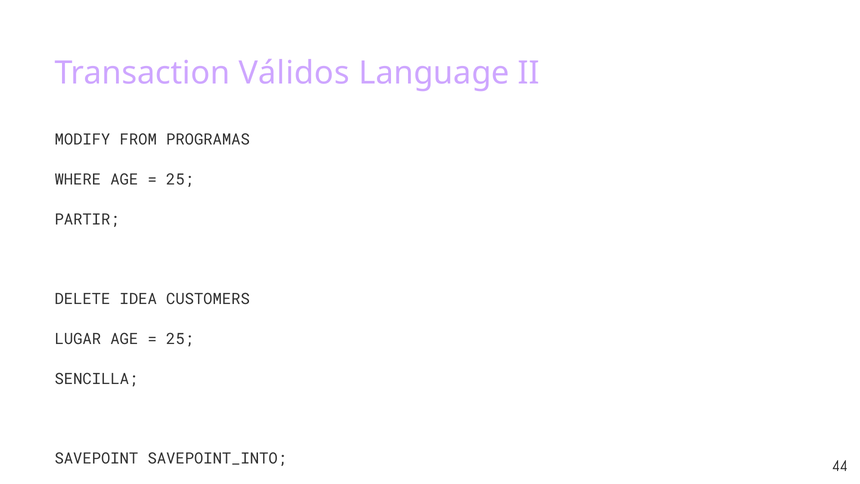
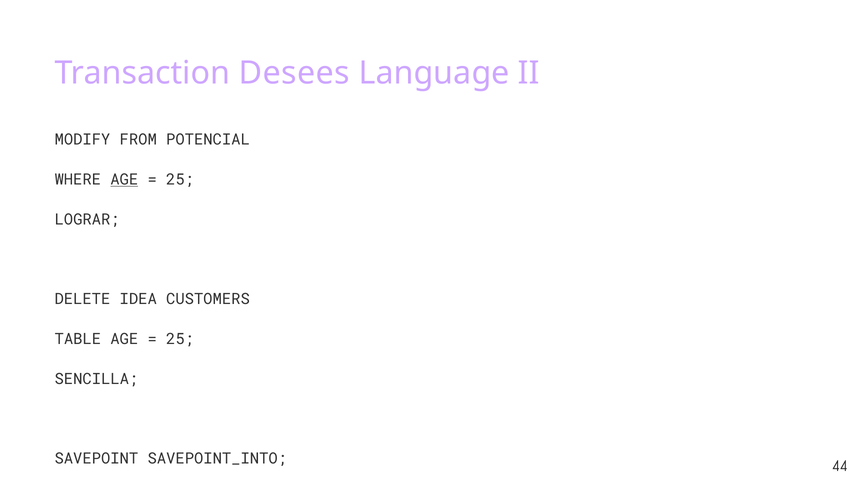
Válidos: Válidos -> Desees
PROGRAMAS: PROGRAMAS -> POTENCIAL
AGE at (124, 180) underline: none -> present
PARTIR: PARTIR -> LOGRAR
LUGAR: LUGAR -> TABLE
